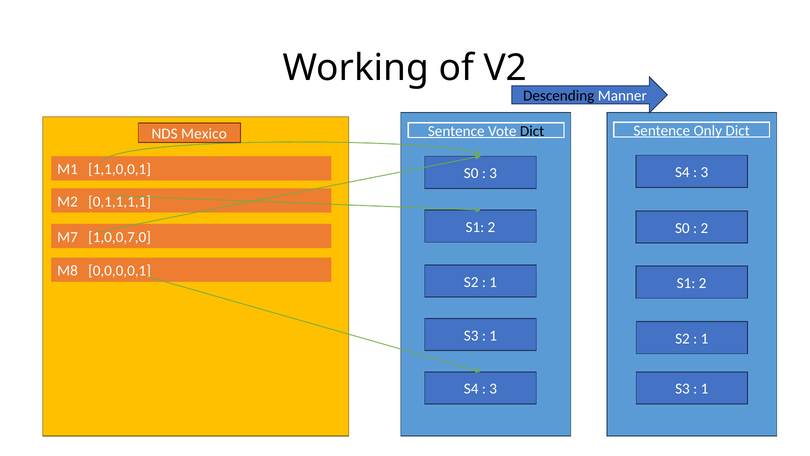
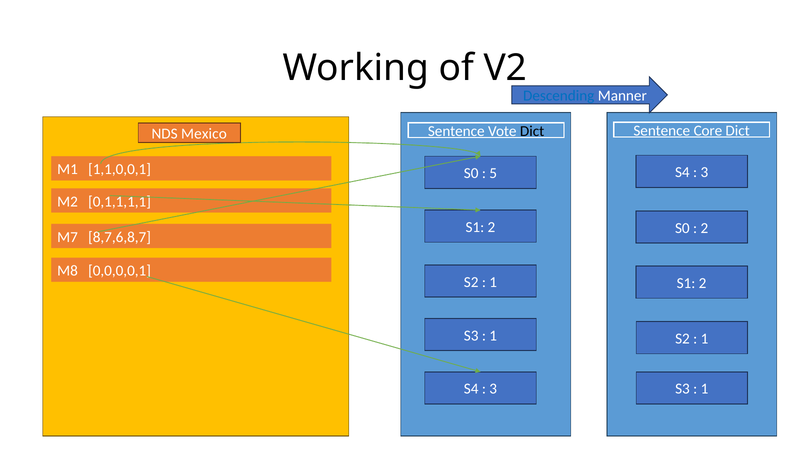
Descending colour: black -> blue
Only: Only -> Core
3 at (493, 173): 3 -> 5
1,0,0,7,0: 1,0,0,7,0 -> 8,7,6,8,7
